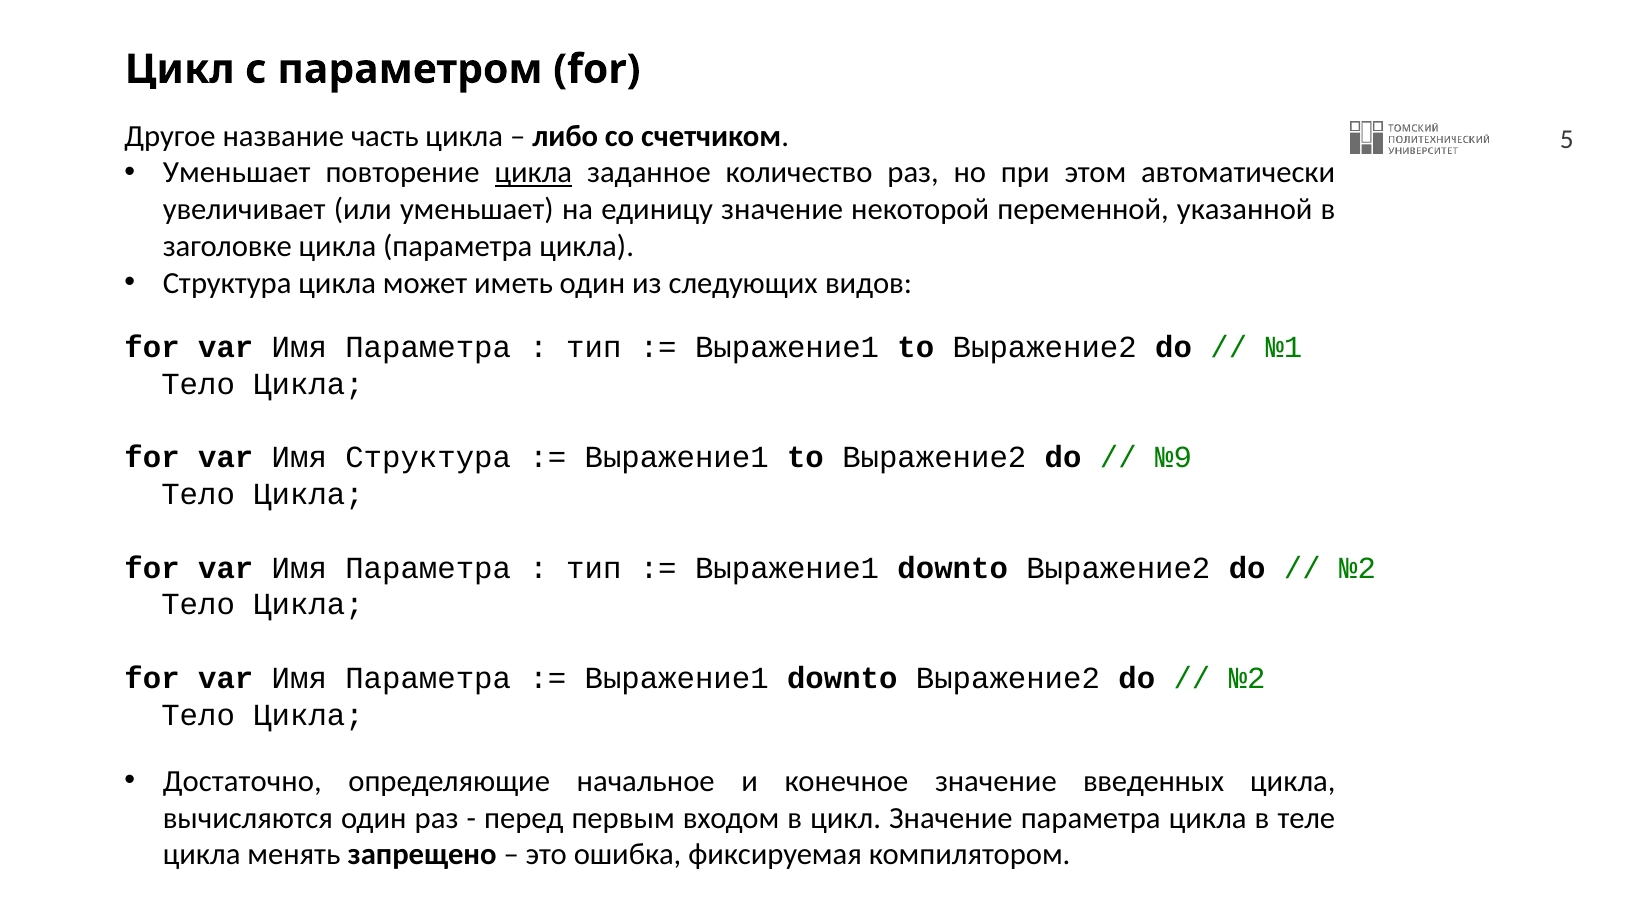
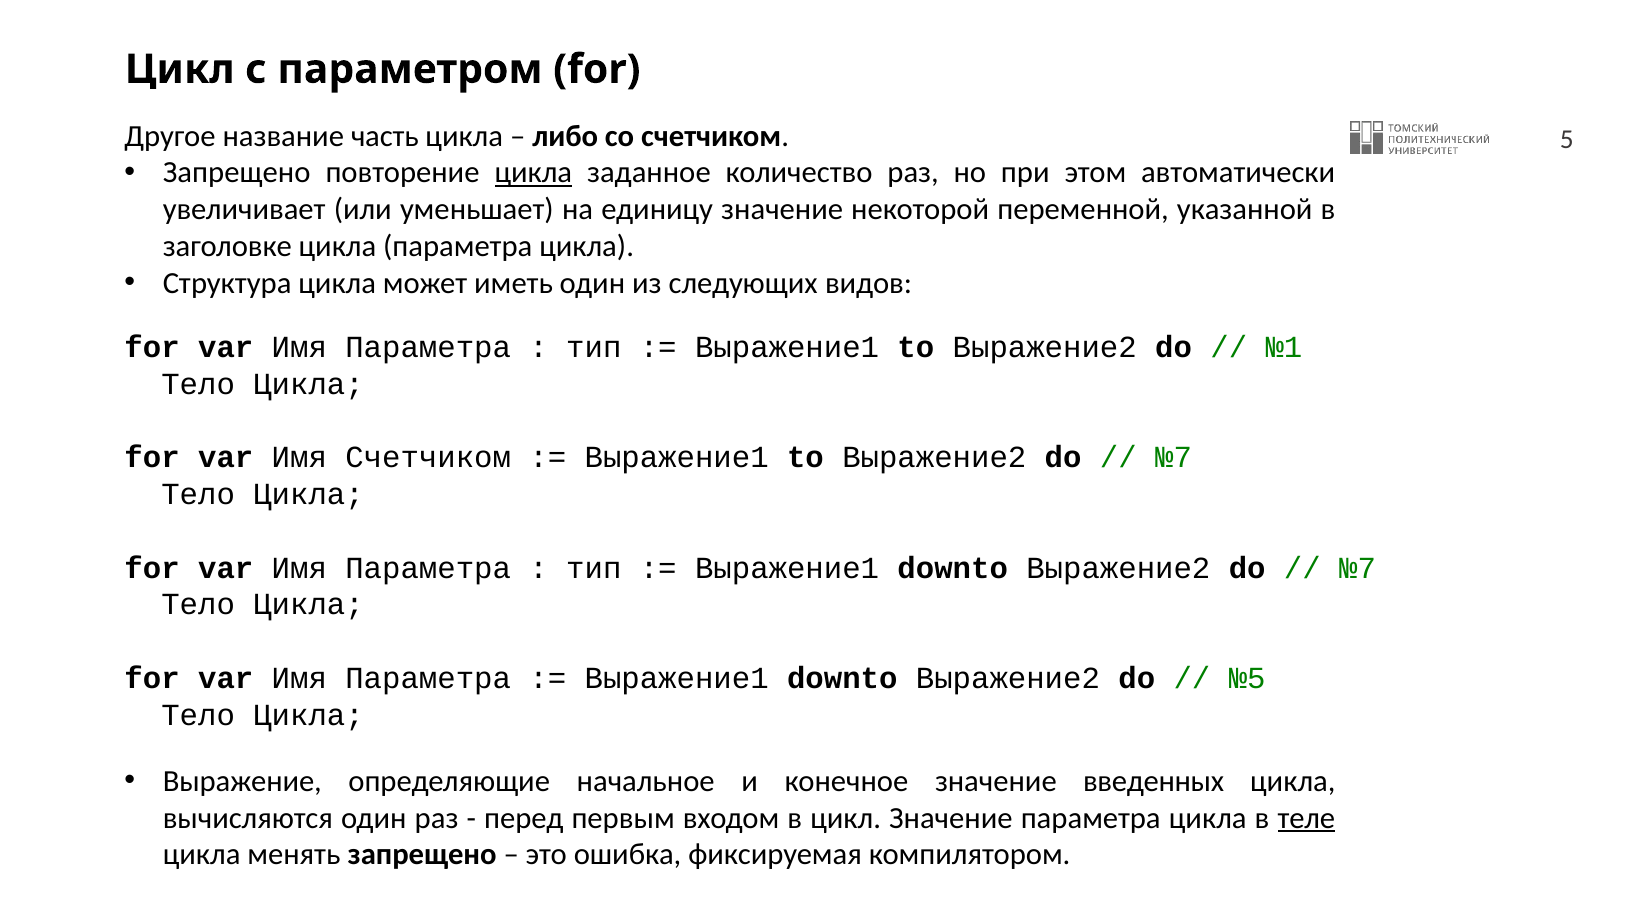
Уменьшает at (237, 173): Уменьшает -> Запрещено
Имя Структура: Структура -> Счетчиком
№9 at (1174, 458): №9 -> №7
№2 at (1358, 568): №2 -> №7
№2 at (1247, 678): №2 -> №5
Достаточно: Достаточно -> Выражение
теле underline: none -> present
